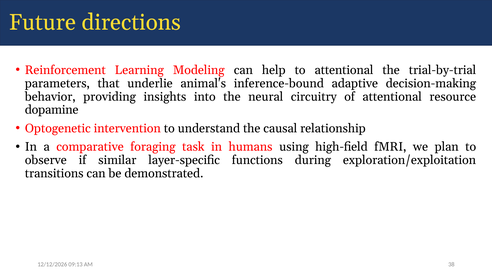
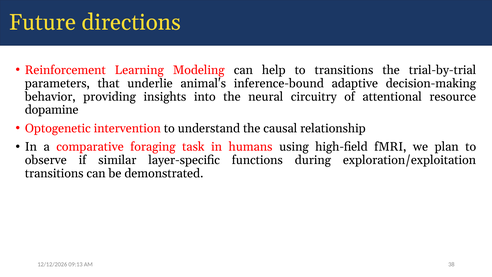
to attentional: attentional -> transitions
